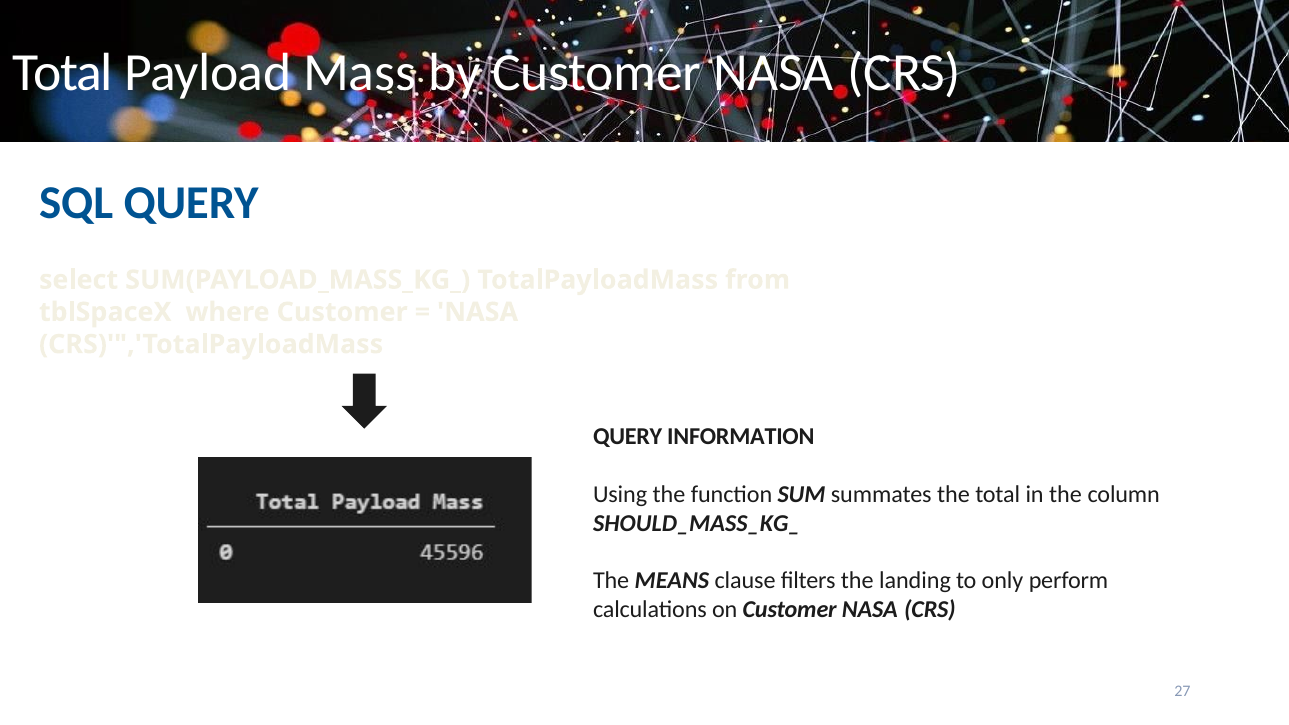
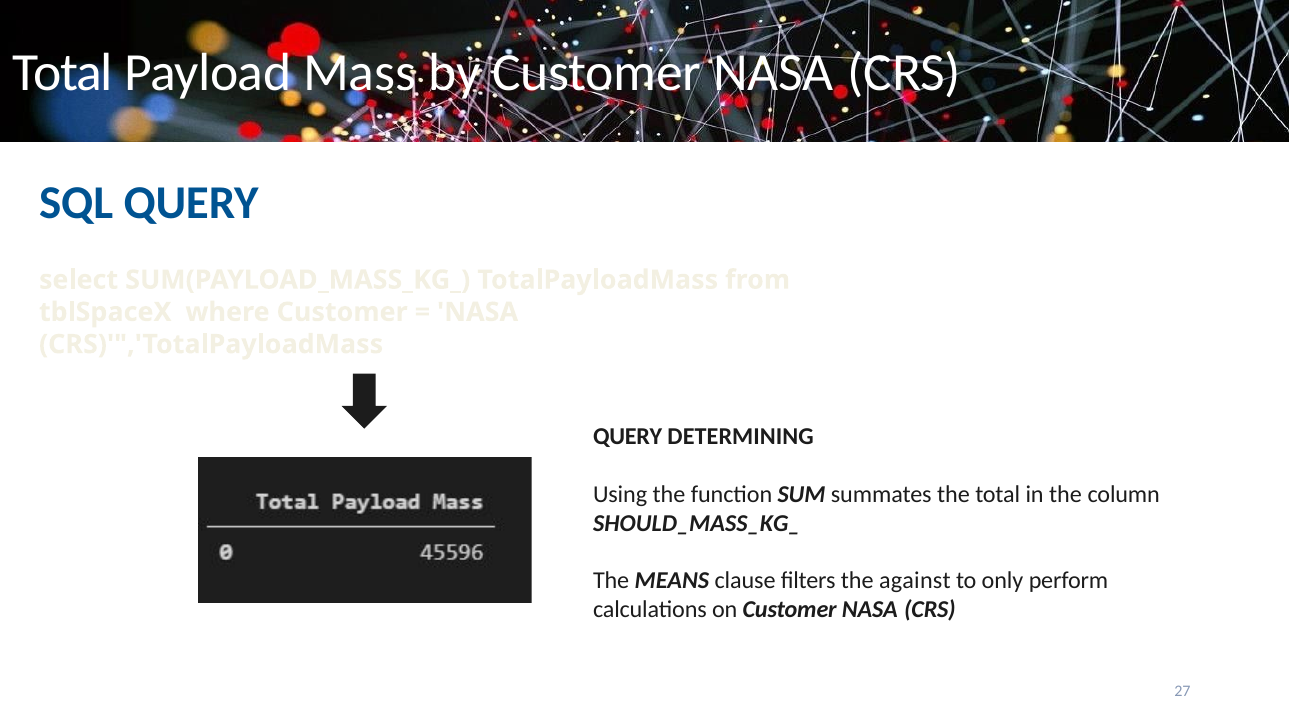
INFORMATION: INFORMATION -> DETERMINING
landing: landing -> against
